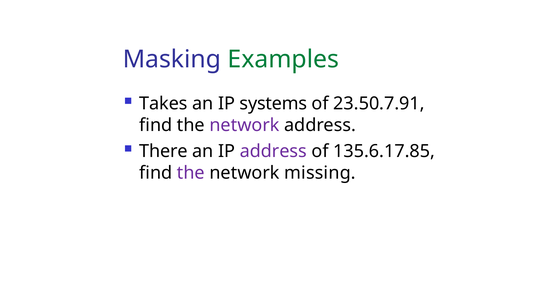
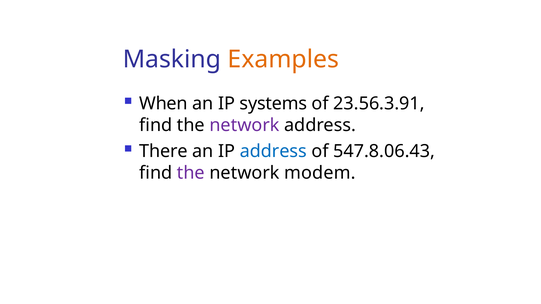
Examples colour: green -> orange
Takes: Takes -> When
23.50.7.91: 23.50.7.91 -> 23.56.3.91
address at (273, 151) colour: purple -> blue
135.6.17.85: 135.6.17.85 -> 547.8.06.43
missing: missing -> modem
